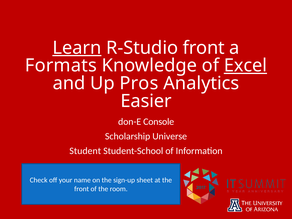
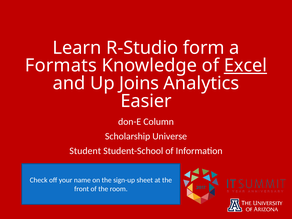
Learn underline: present -> none
R-Studio front: front -> form
Pros: Pros -> Joins
Console: Console -> Column
